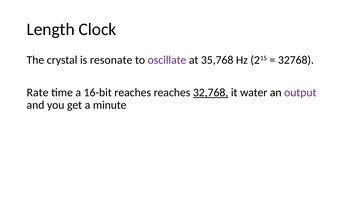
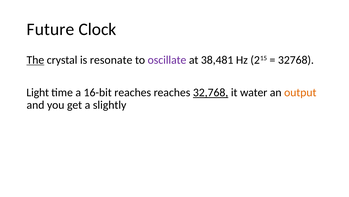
Length: Length -> Future
The underline: none -> present
35,768: 35,768 -> 38,481
Rate: Rate -> Light
output colour: purple -> orange
minute: minute -> slightly
